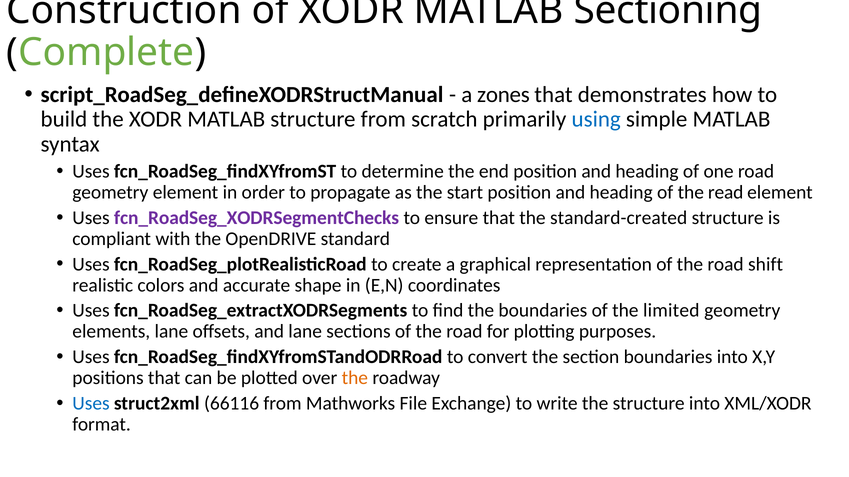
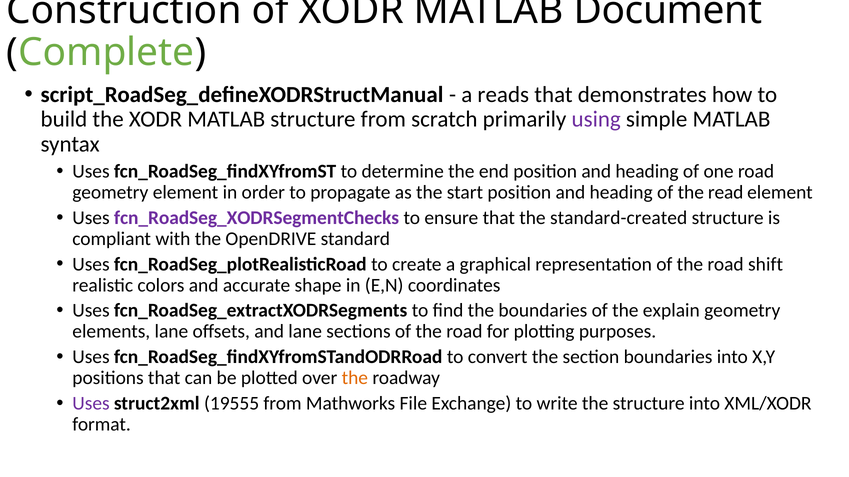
Sectioning: Sectioning -> Document
zones: zones -> reads
using colour: blue -> purple
limited: limited -> explain
Uses at (91, 404) colour: blue -> purple
66116: 66116 -> 19555
